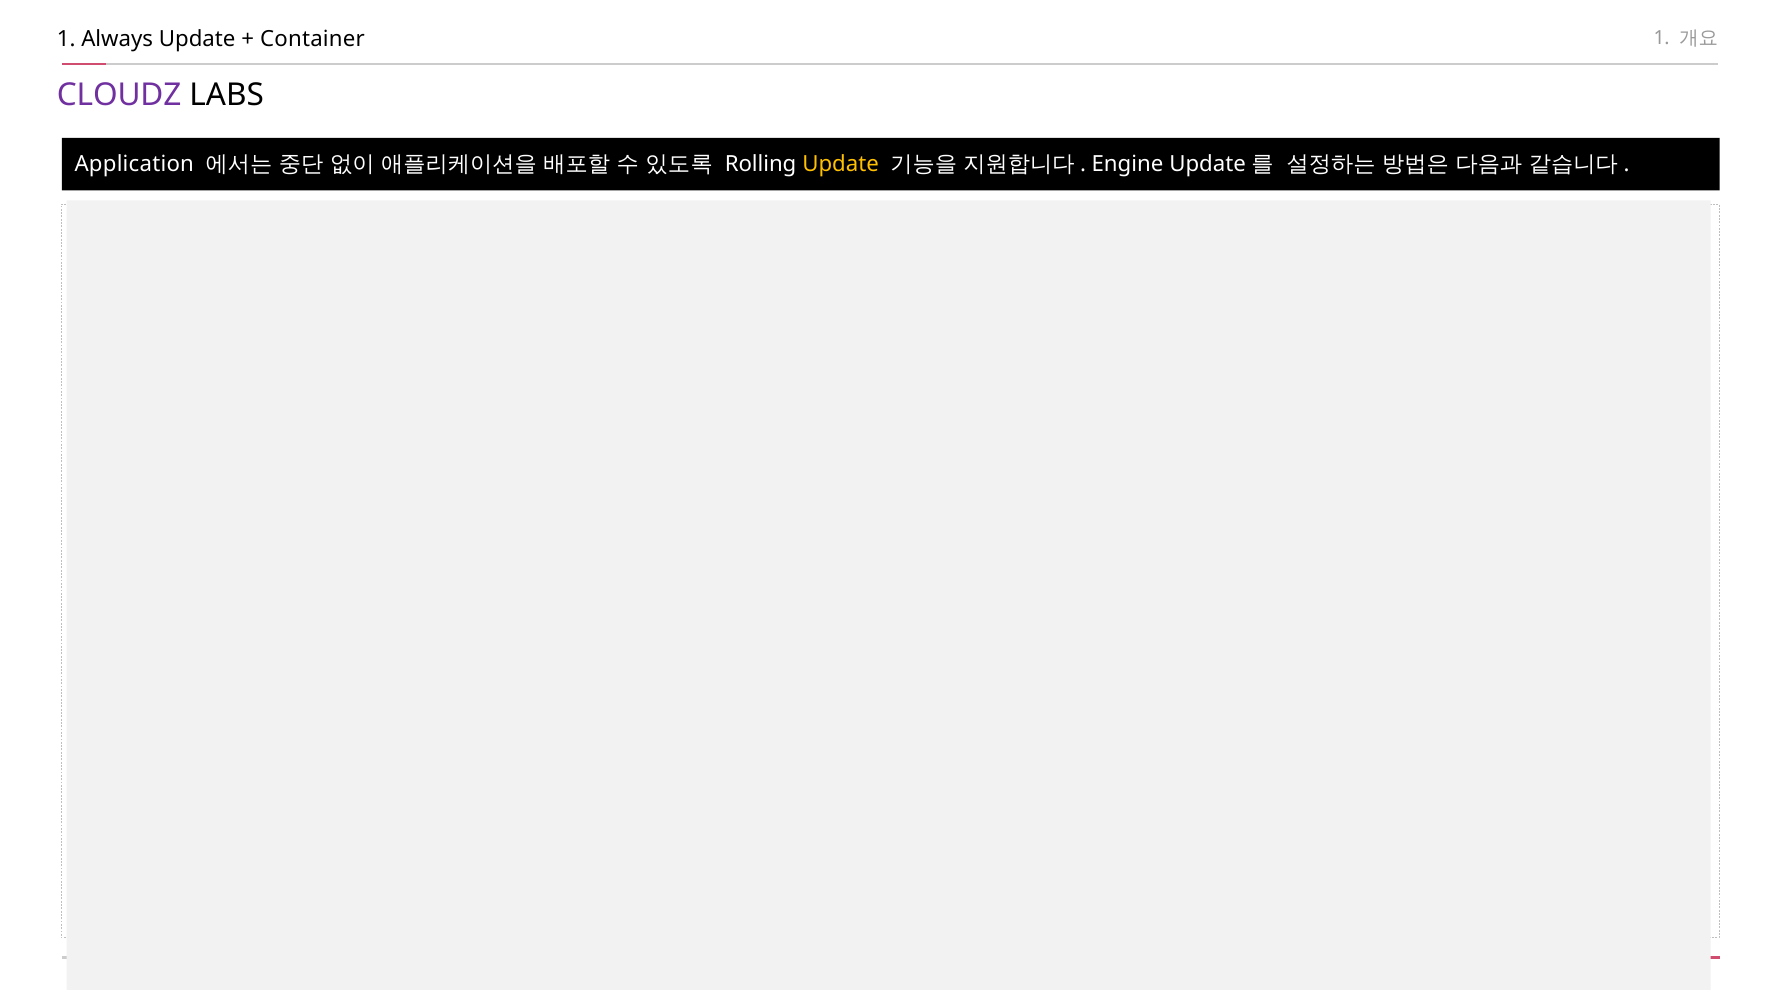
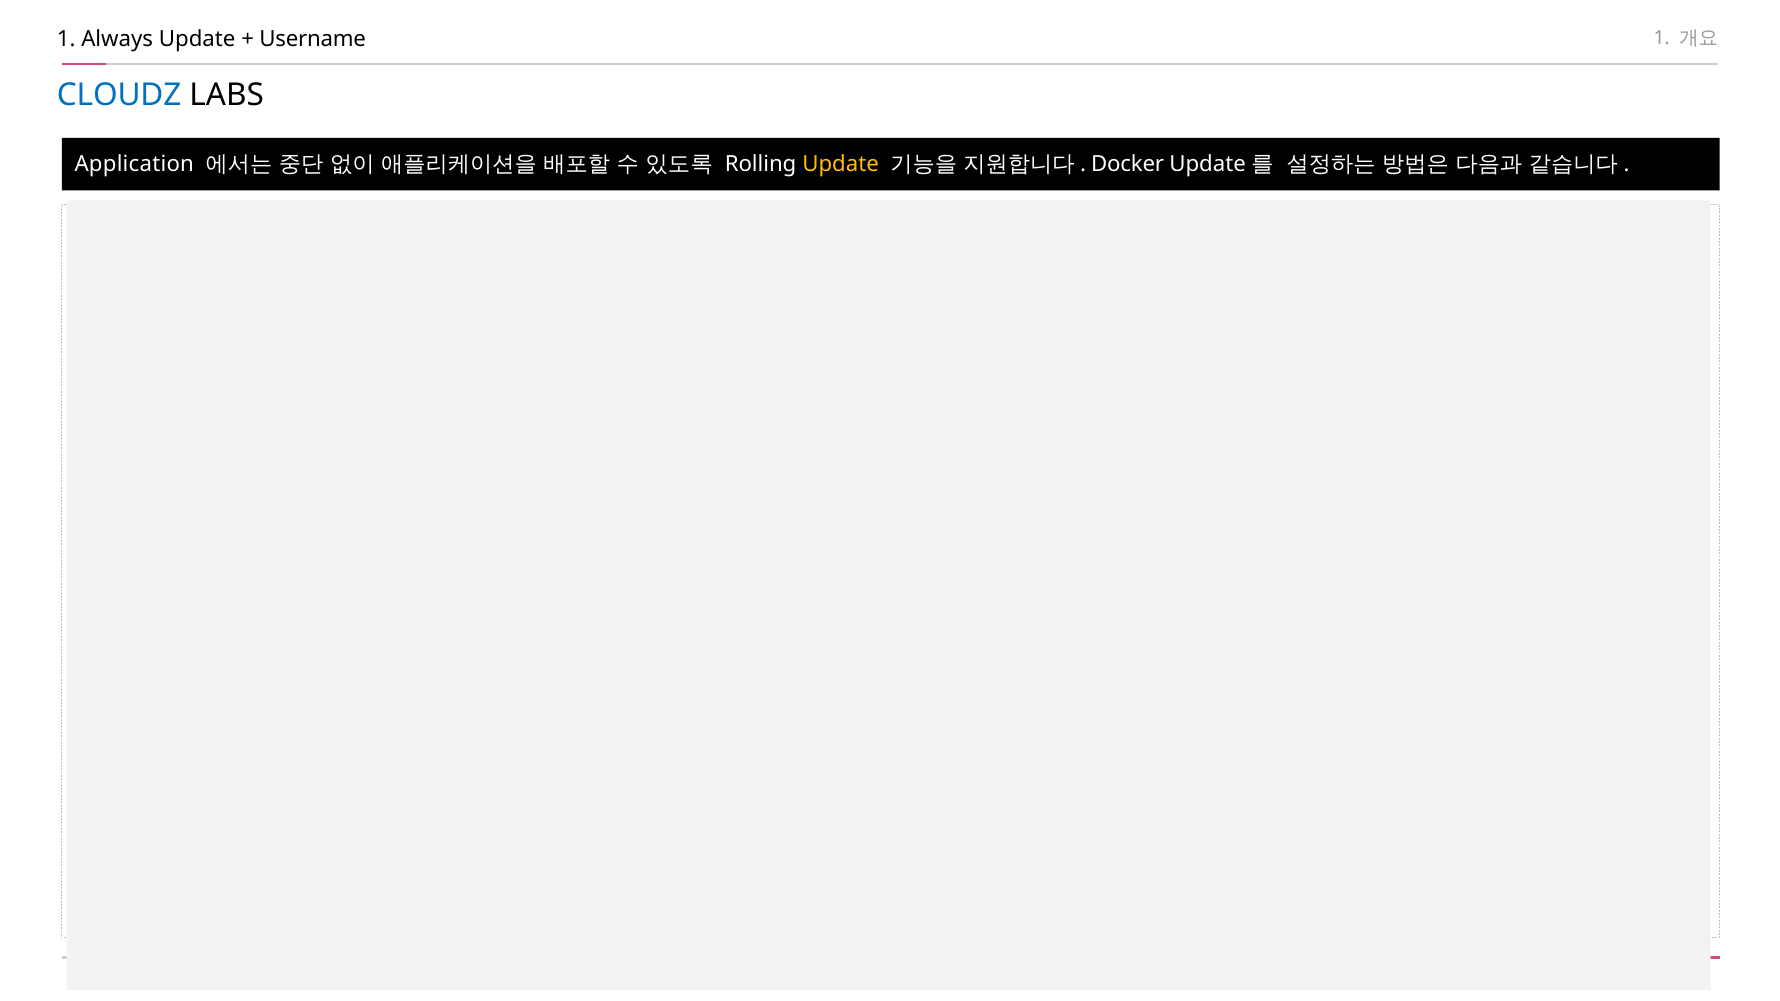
Container: Container -> Username
CLOUDZ colour: purple -> blue
Engine: Engine -> Docker
